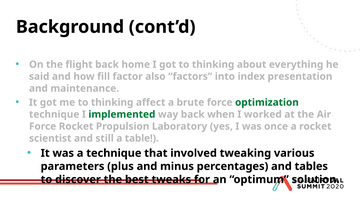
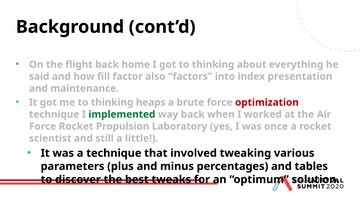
affect: affect -> heaps
optimization colour: green -> red
table: table -> little
